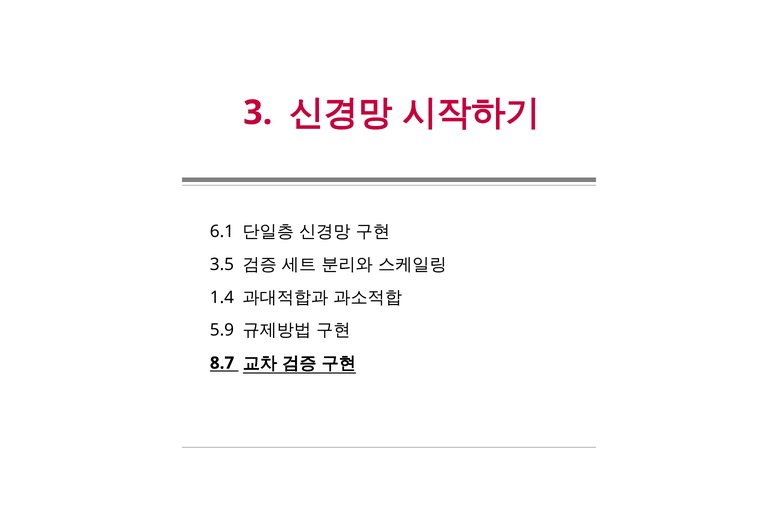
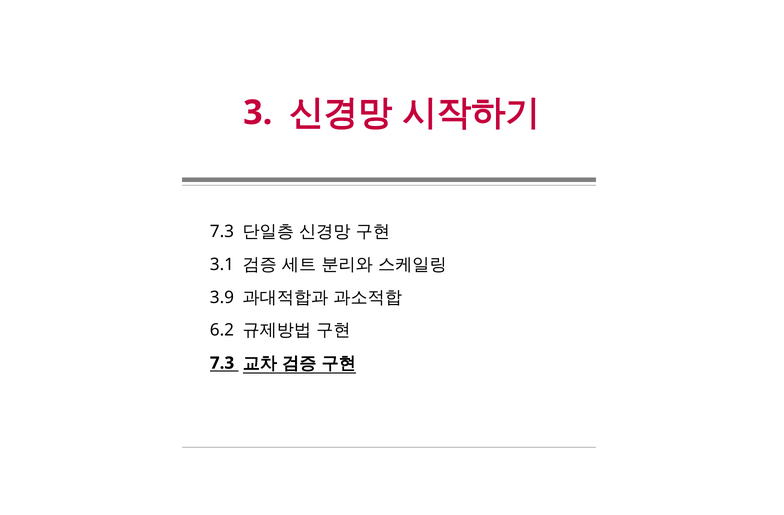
6.1 at (222, 232): 6.1 -> 7.3
3.5: 3.5 -> 3.1
1.4: 1.4 -> 3.9
5.9: 5.9 -> 6.2
8.7 at (222, 363): 8.7 -> 7.3
